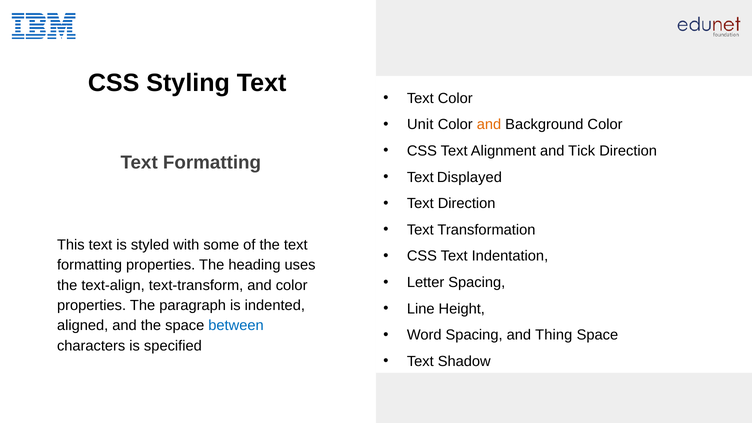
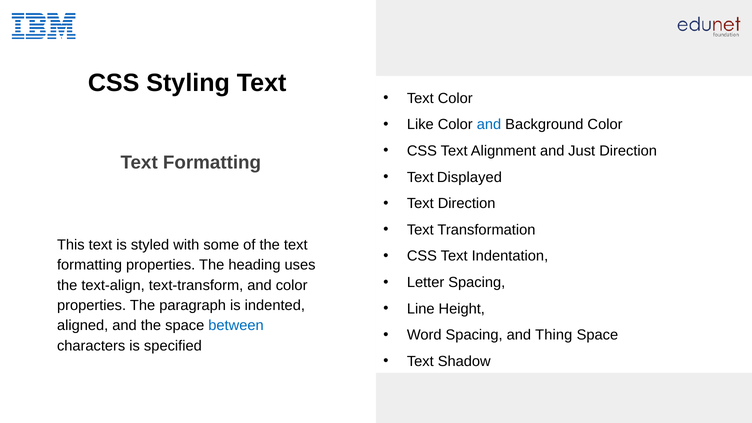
Unit: Unit -> Like
and at (489, 125) colour: orange -> blue
Tick: Tick -> Just
